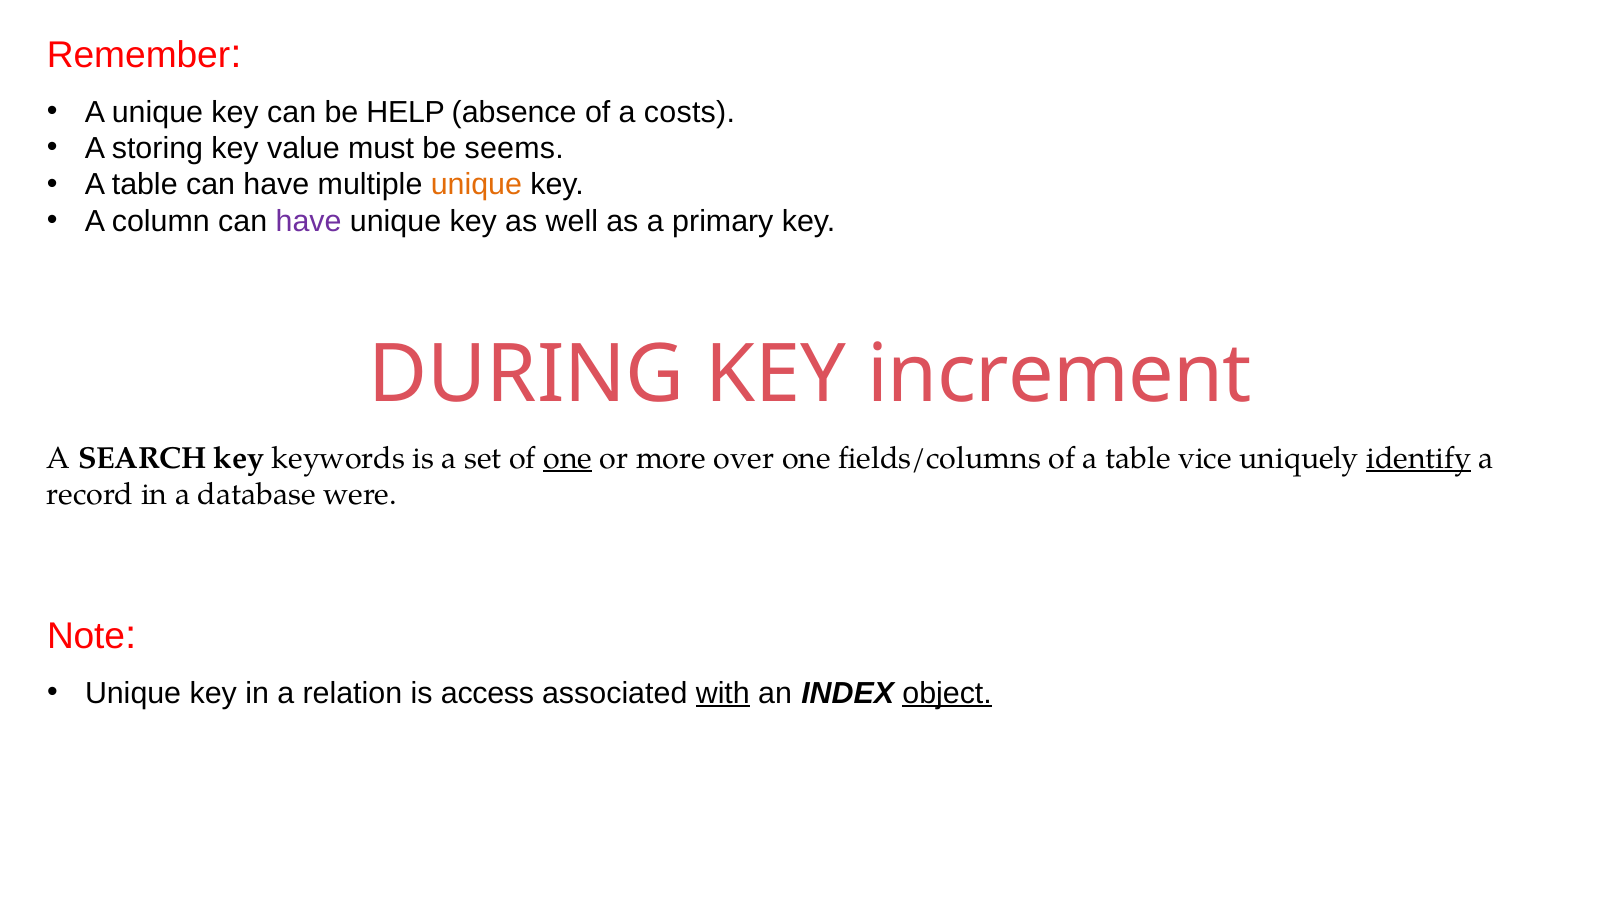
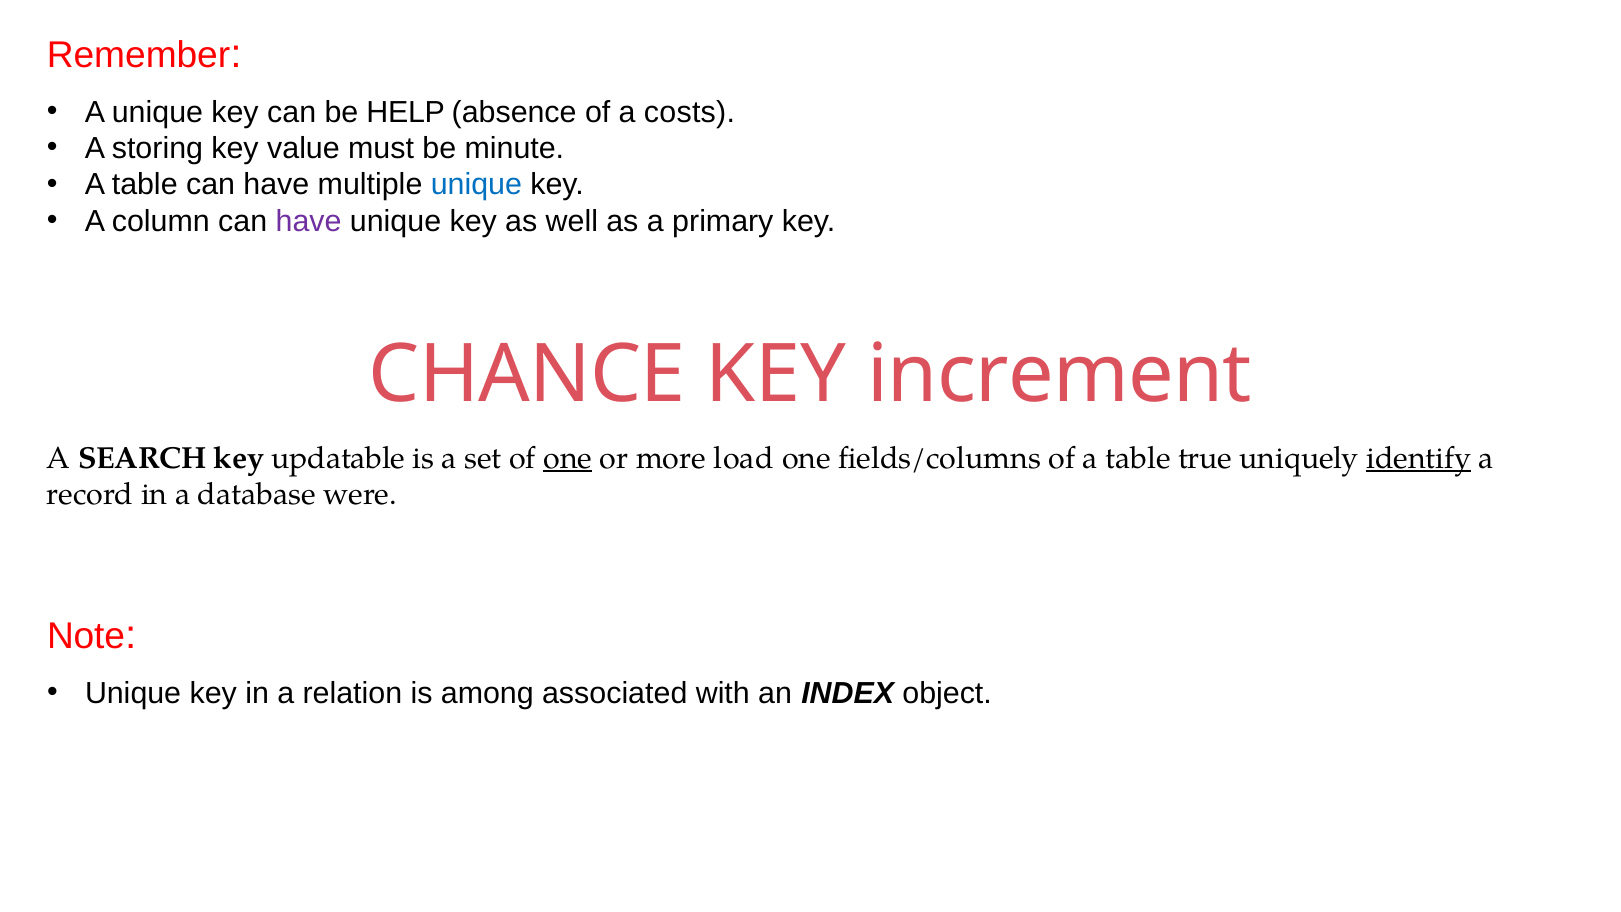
seems: seems -> minute
unique at (476, 185) colour: orange -> blue
DURING: DURING -> CHANCE
keywords: keywords -> updatable
over: over -> load
vice: vice -> true
access: access -> among
with underline: present -> none
object underline: present -> none
